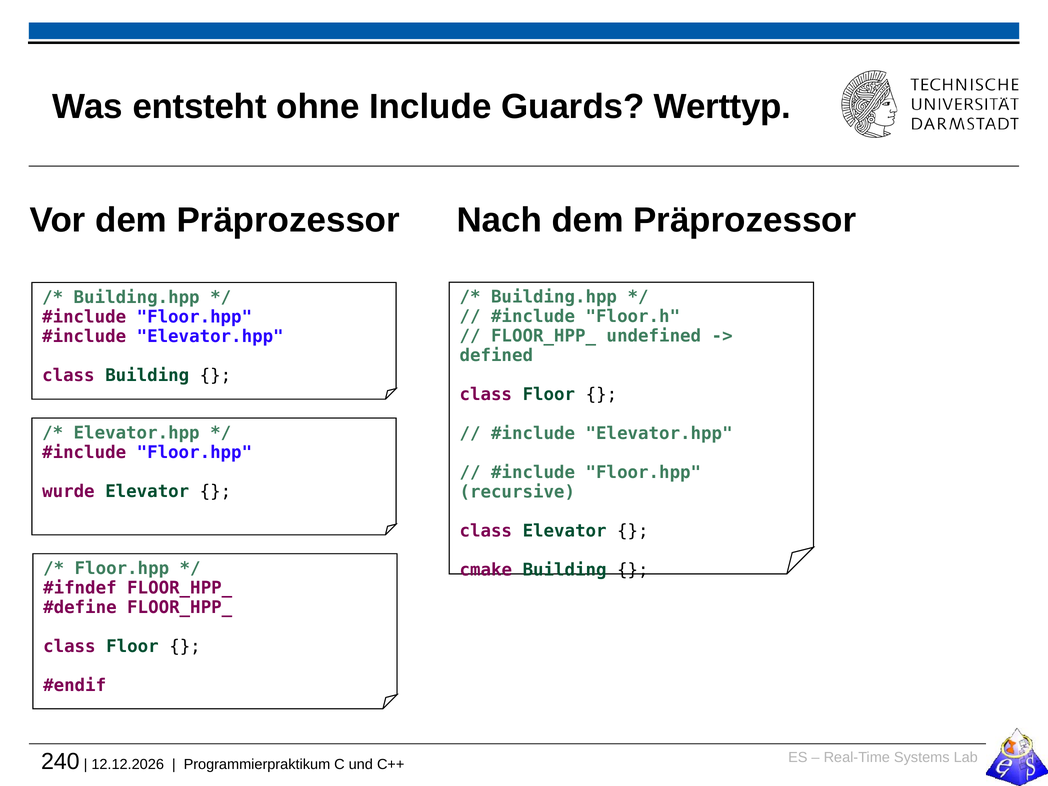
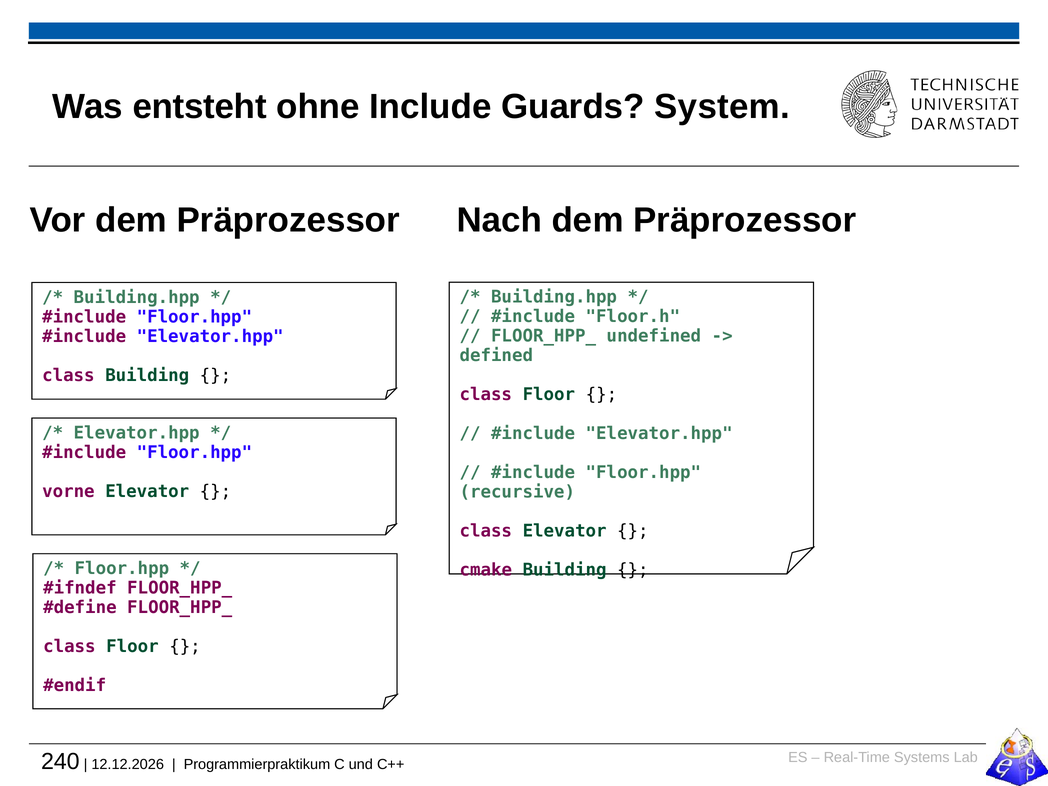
Werttyp: Werttyp -> System
wurde: wurde -> vorne
